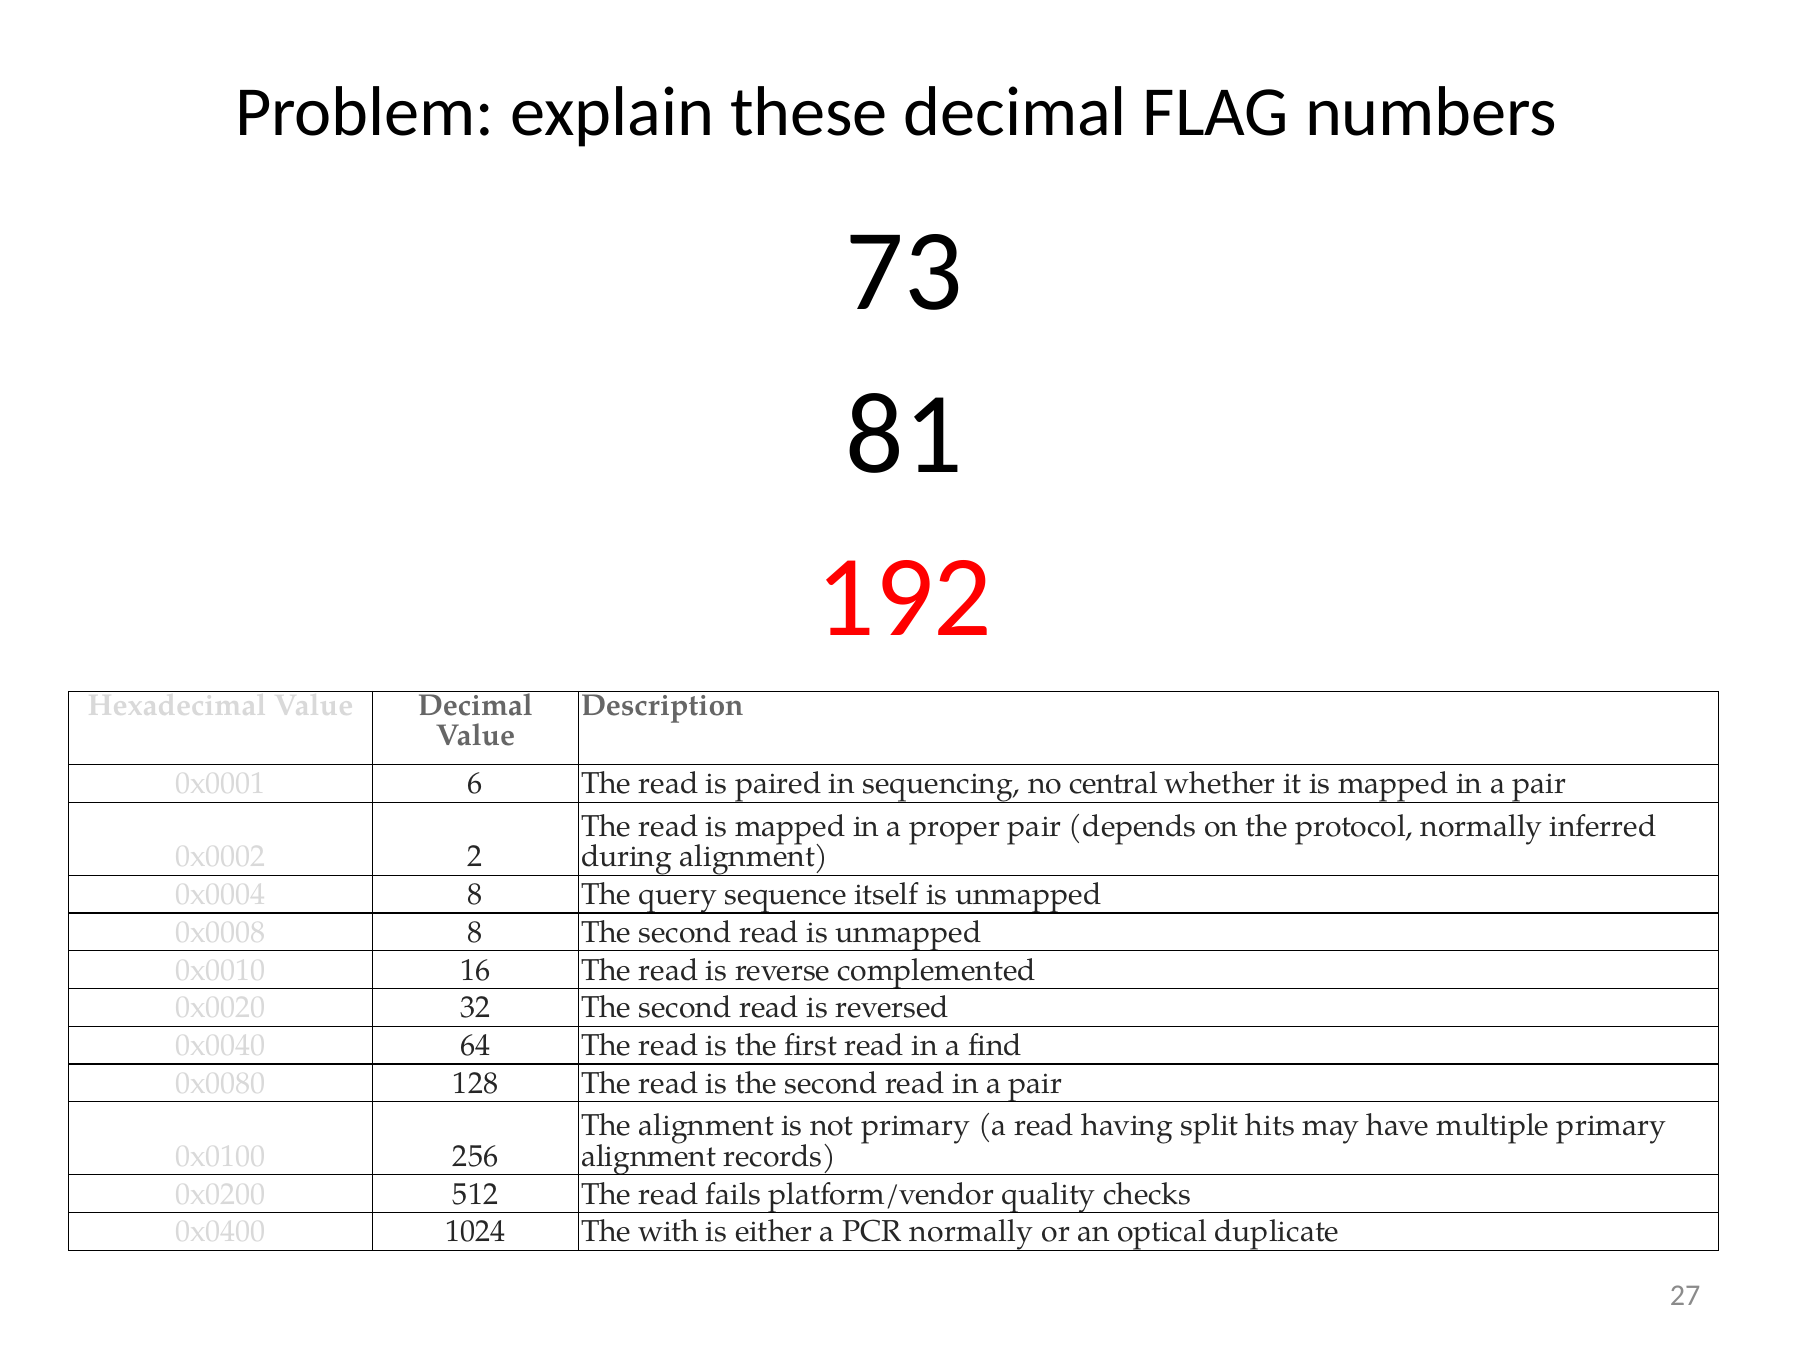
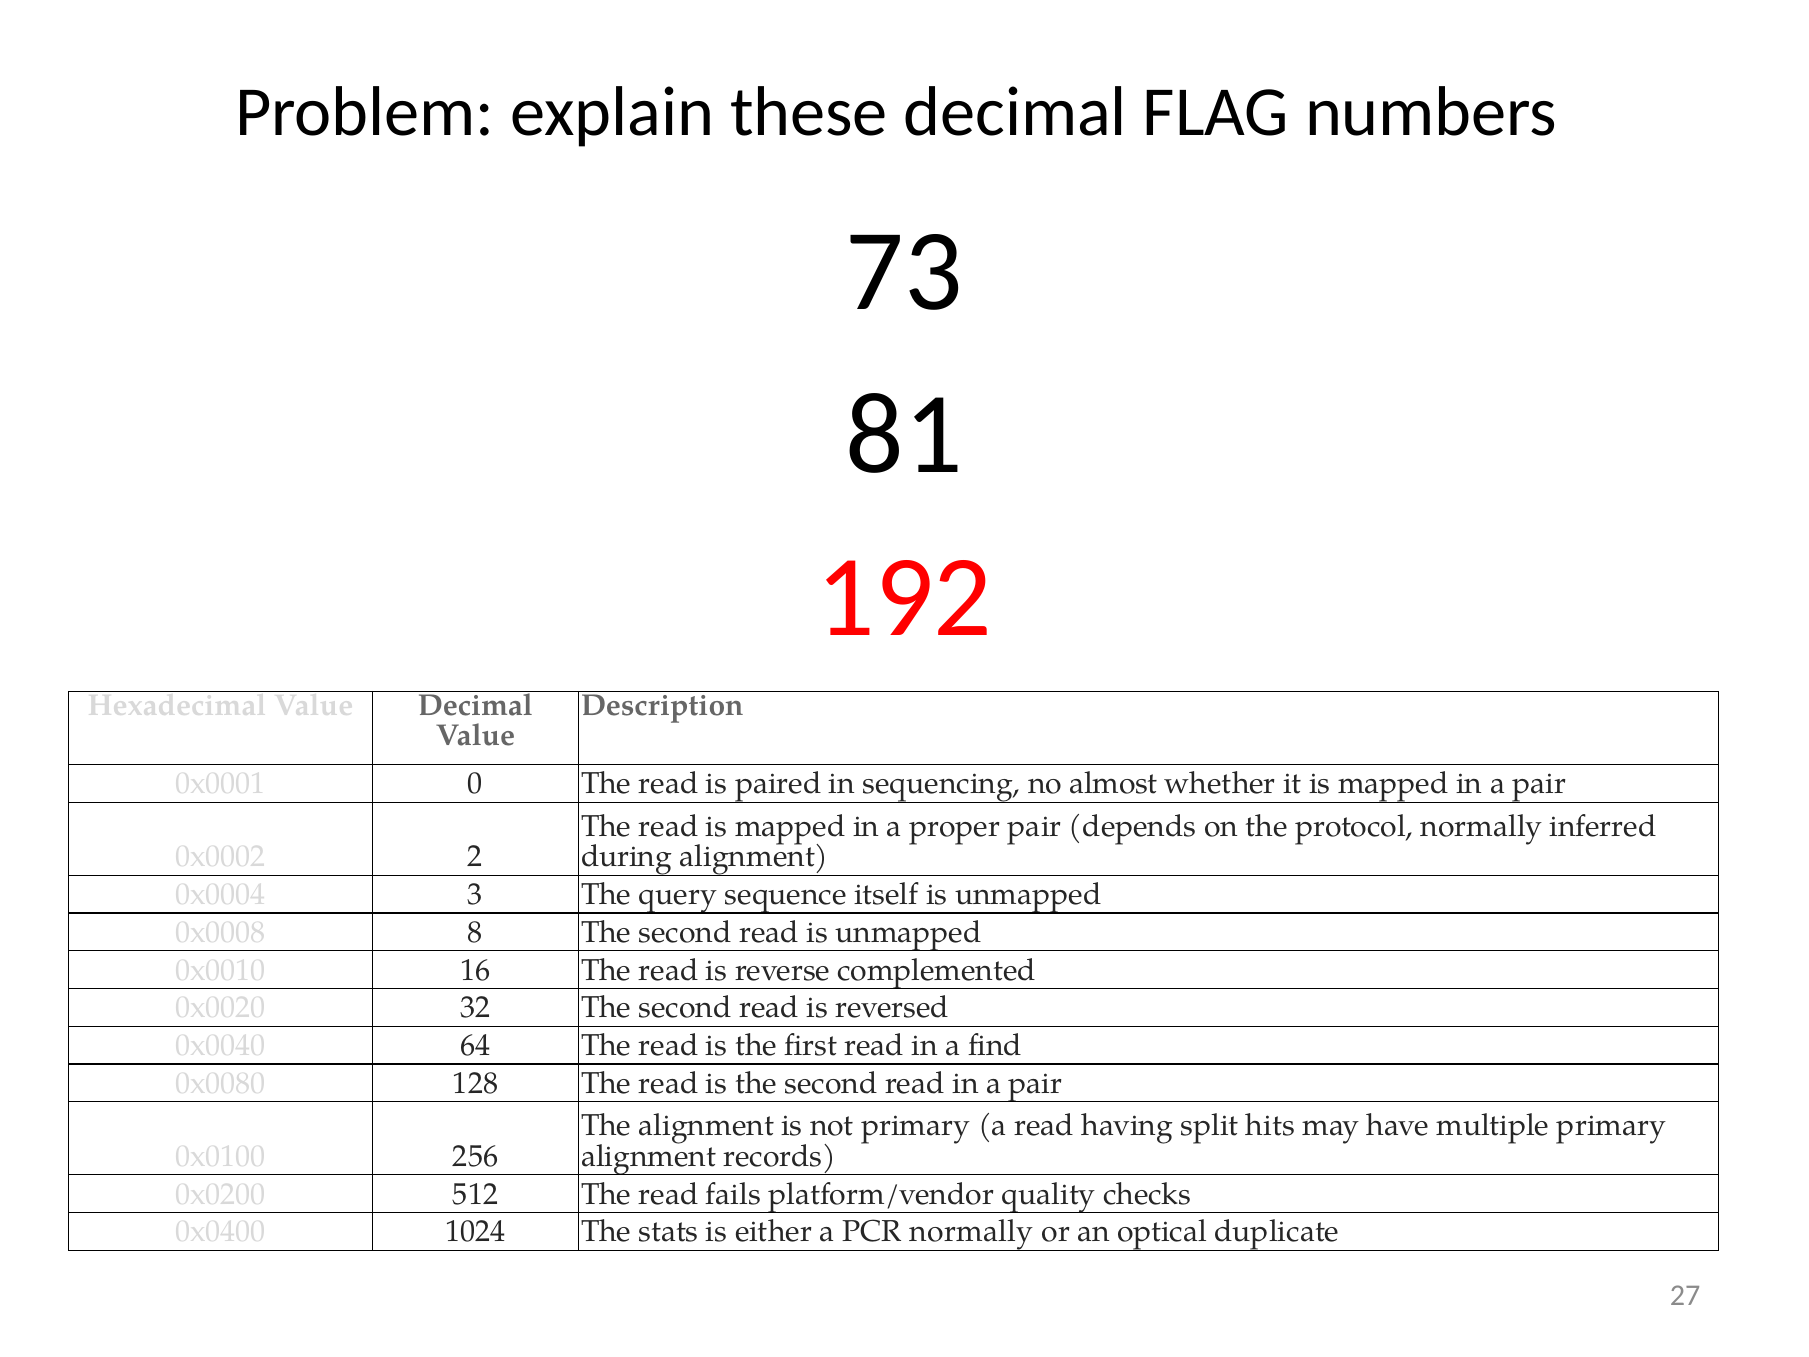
6: 6 -> 0
central: central -> almost
0x0004 8: 8 -> 3
with: with -> stats
